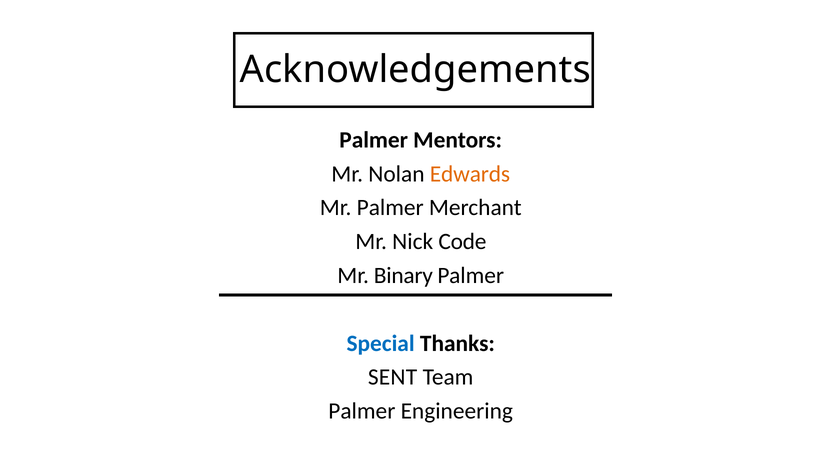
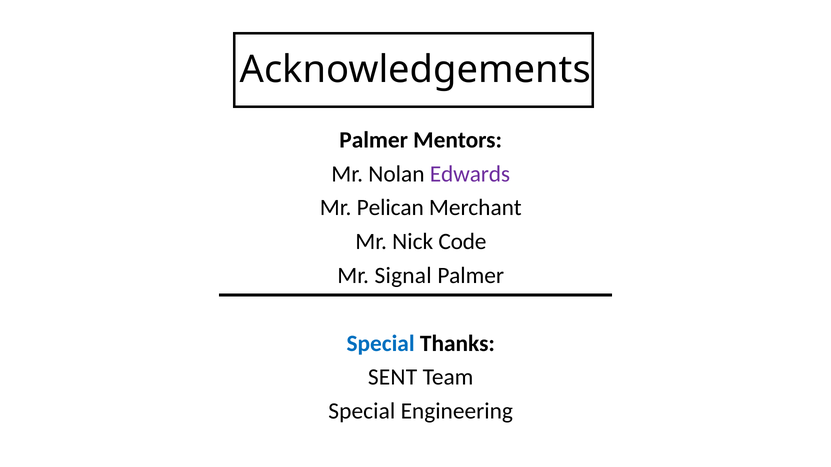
Edwards colour: orange -> purple
Mr Palmer: Palmer -> Pelican
Binary: Binary -> Signal
Palmer at (362, 412): Palmer -> Special
